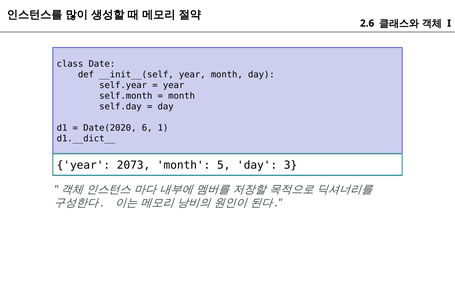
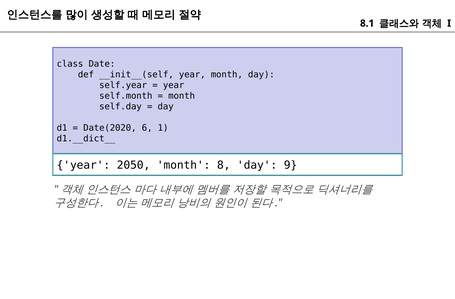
2.6: 2.6 -> 8.1
2073: 2073 -> 2050
5: 5 -> 8
3: 3 -> 9
